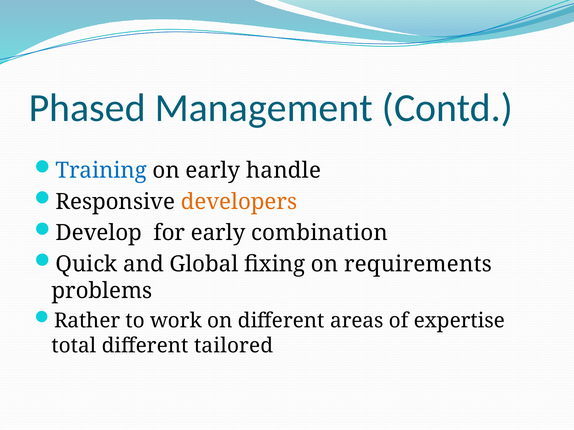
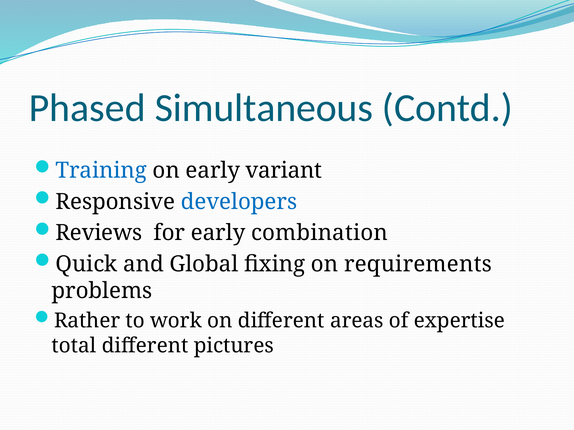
Management: Management -> Simultaneous
handle: handle -> variant
developers colour: orange -> blue
Develop: Develop -> Reviews
tailored: tailored -> pictures
